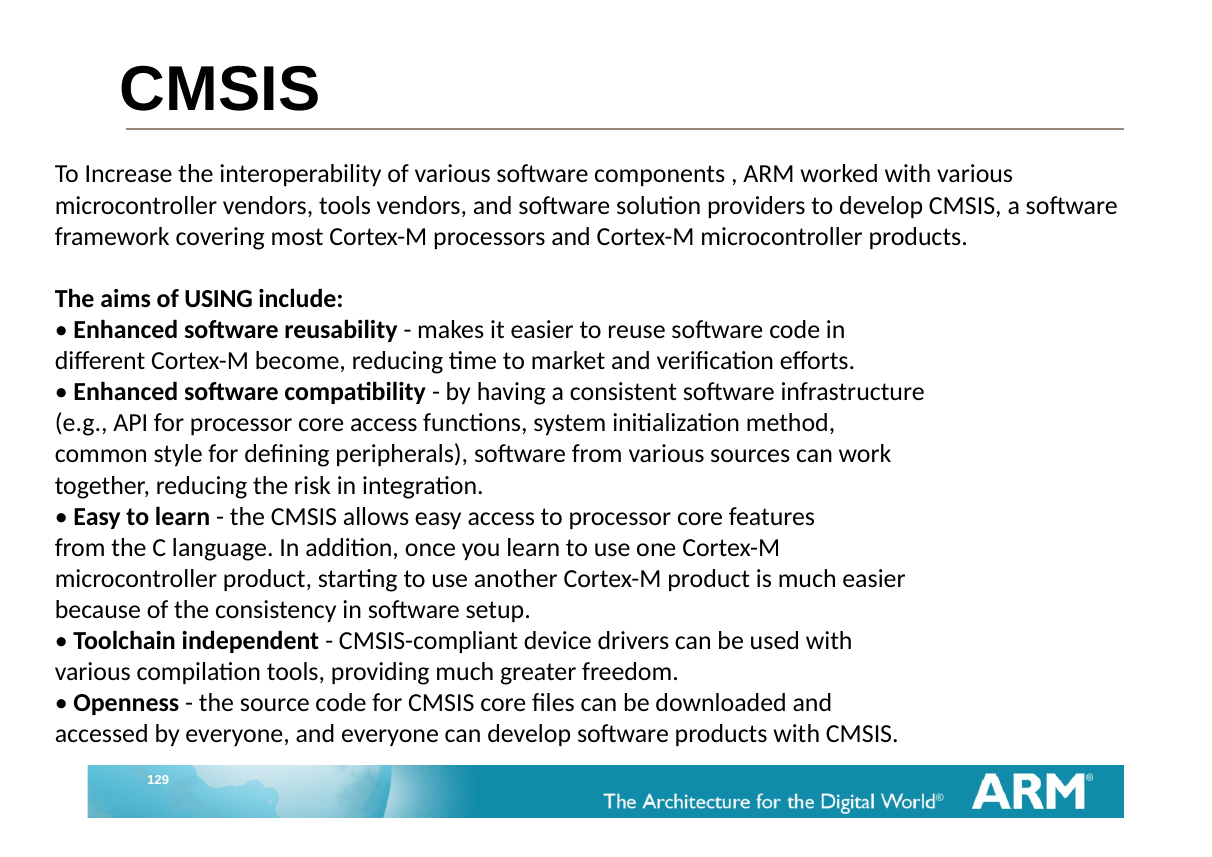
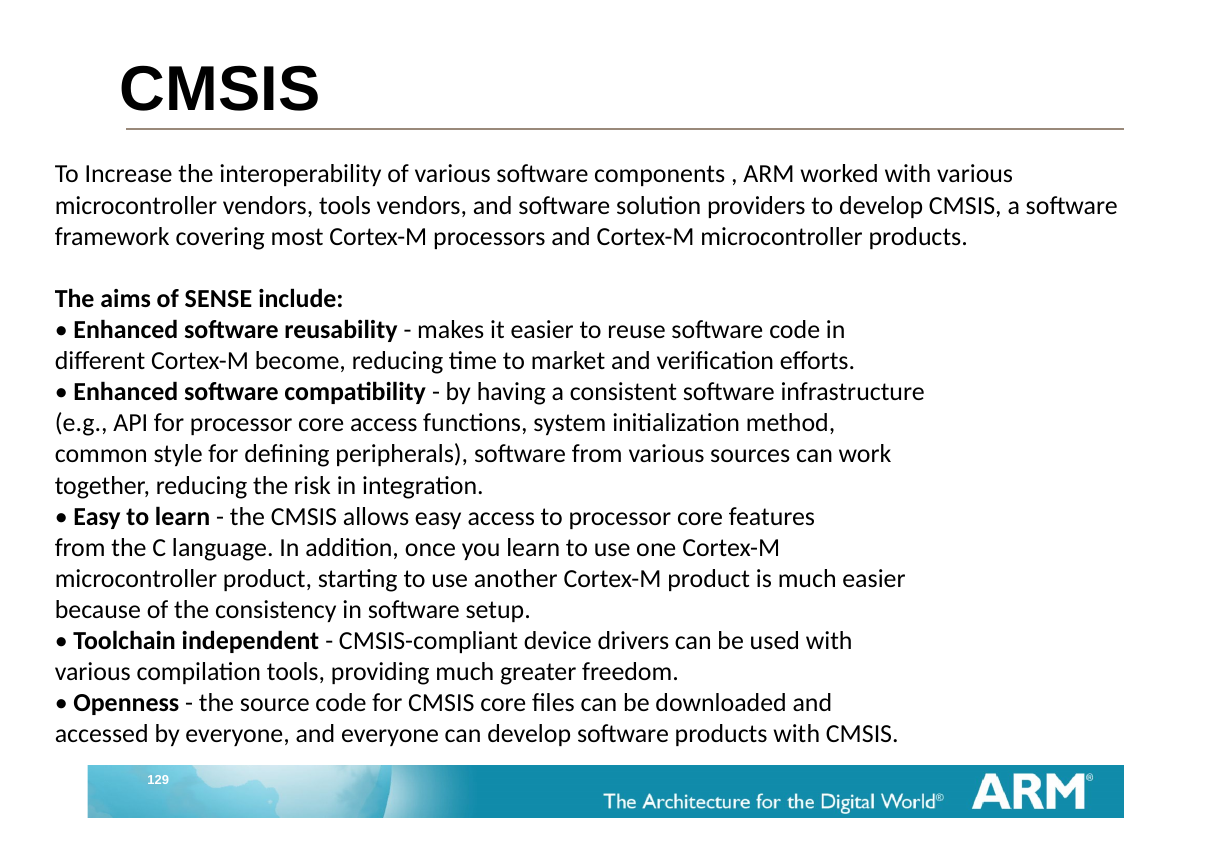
USING: USING -> SENSE
